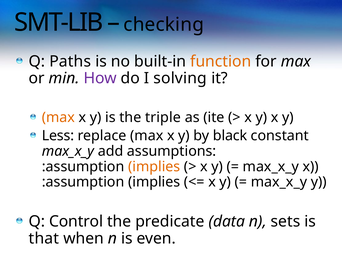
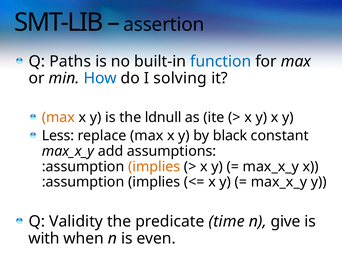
checking: checking -> assertion
function colour: orange -> blue
How colour: purple -> blue
triple: triple -> ldnull
Control: Control -> Validity
data: data -> time
sets: sets -> give
that: that -> with
